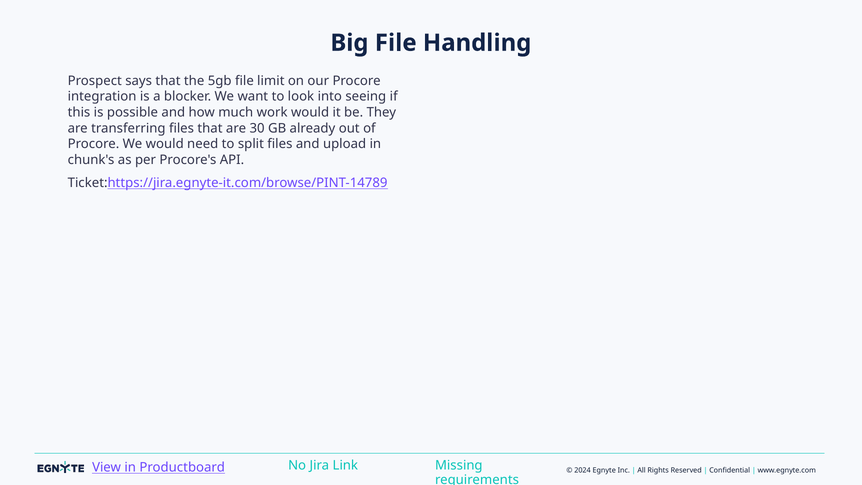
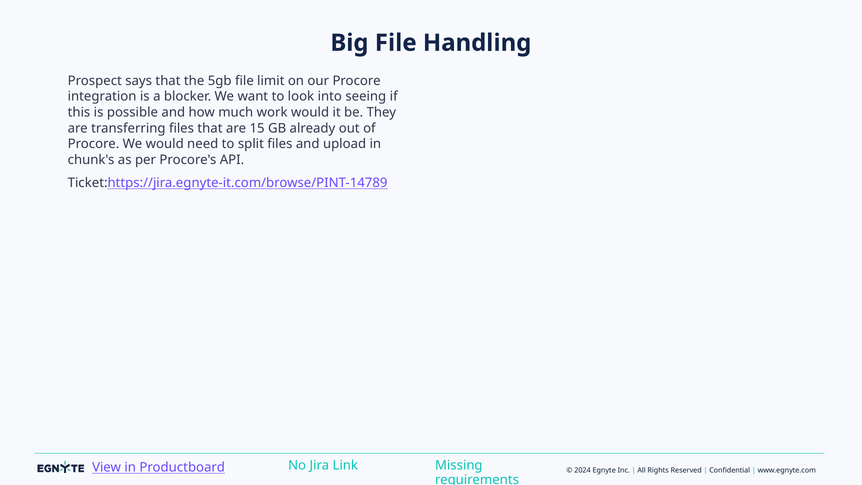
30: 30 -> 15
